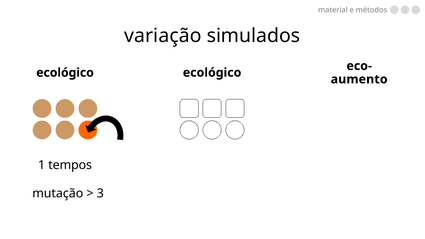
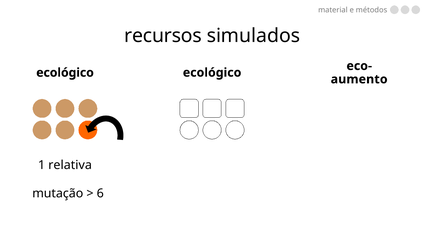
variação: variação -> recursos
tempos: tempos -> relativa
3: 3 -> 6
